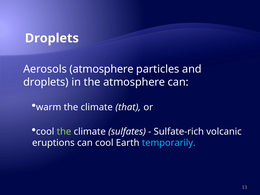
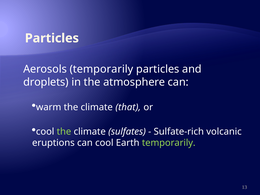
Droplets at (52, 38): Droplets -> Particles
Aerosols atmosphere: atmosphere -> temporarily
temporarily at (169, 143) colour: light blue -> light green
